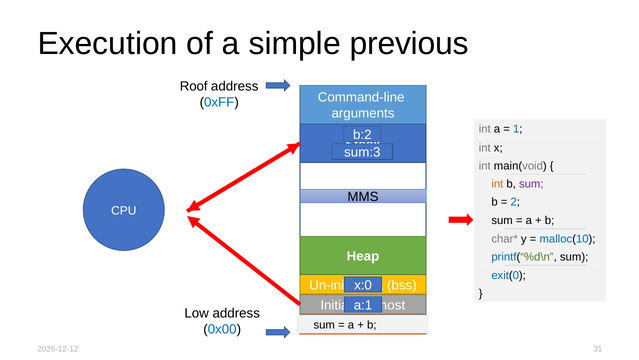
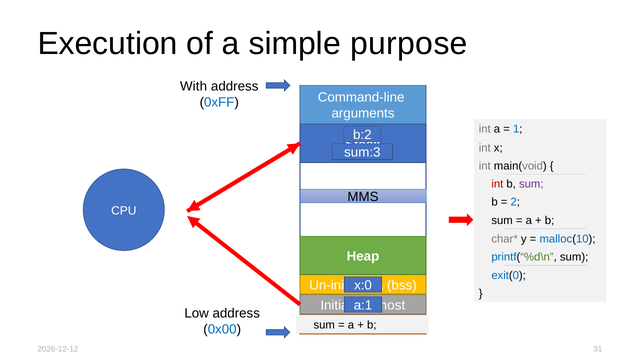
previous: previous -> purpose
Roof: Roof -> With
int at (497, 184) colour: orange -> red
